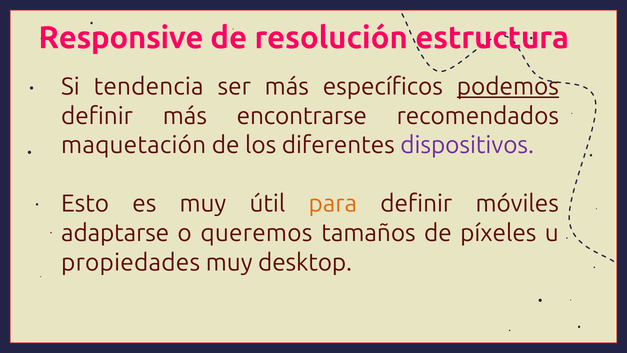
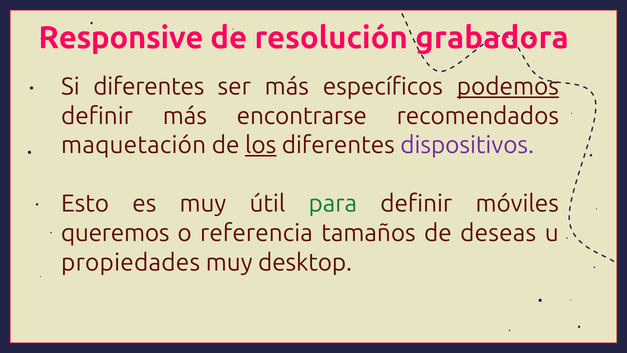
estructura: estructura -> grabadora
Si tendencia: tendencia -> diferentes
los underline: none -> present
para colour: orange -> green
adaptarse: adaptarse -> queremos
queremos: queremos -> referencia
píxeles: píxeles -> deseas
